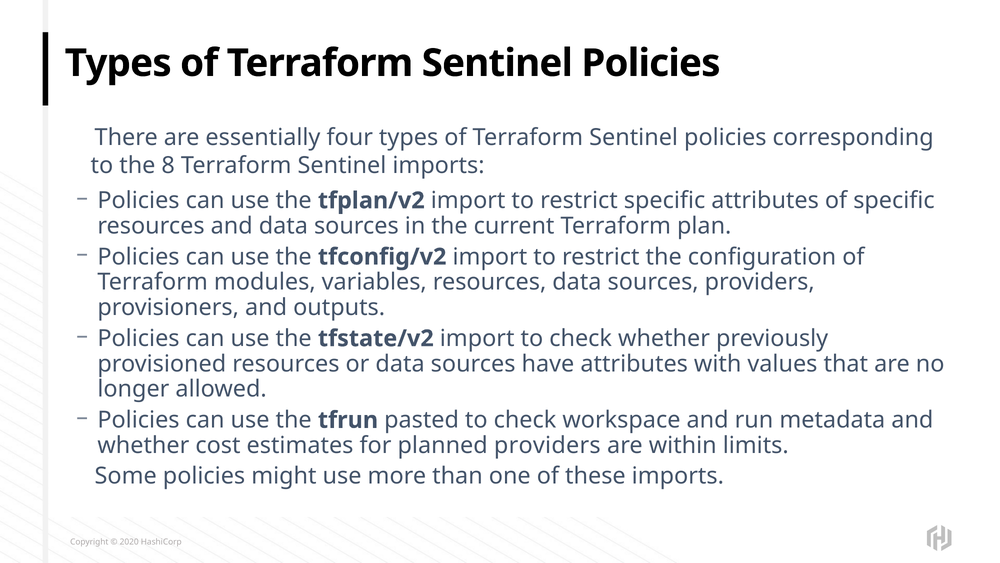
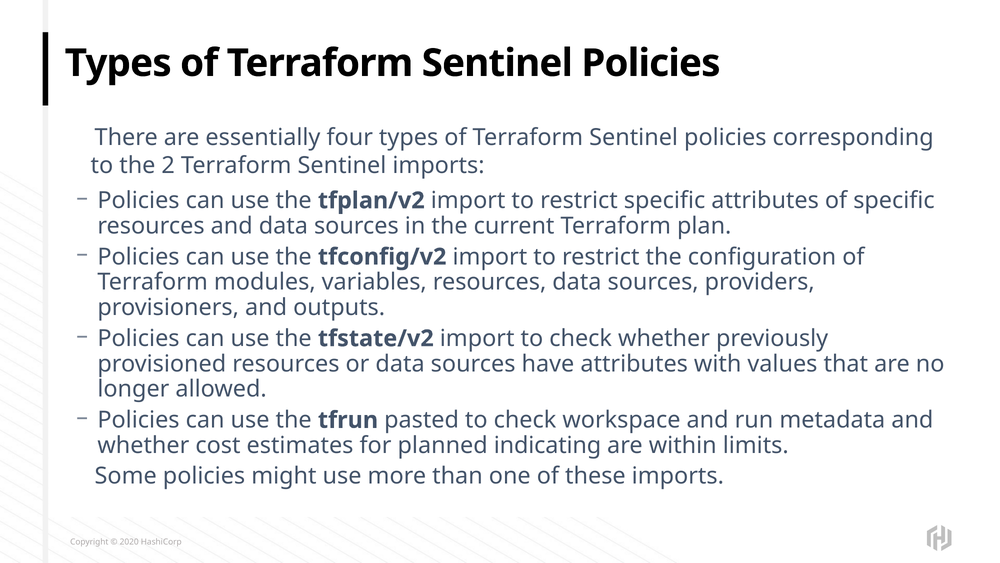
8: 8 -> 2
planned providers: providers -> indicating
